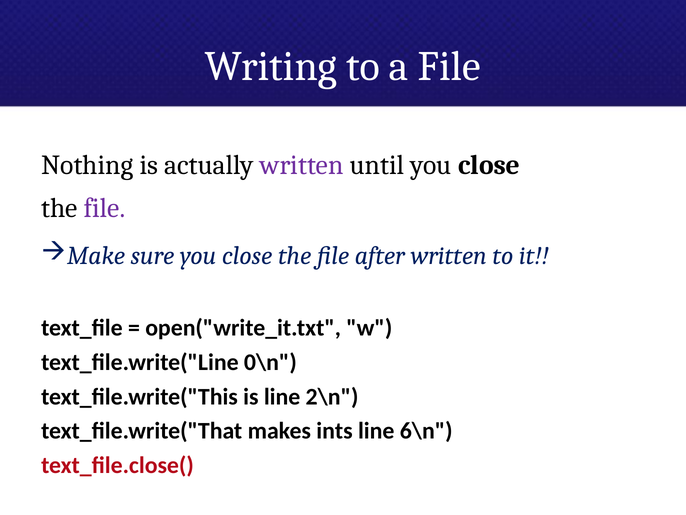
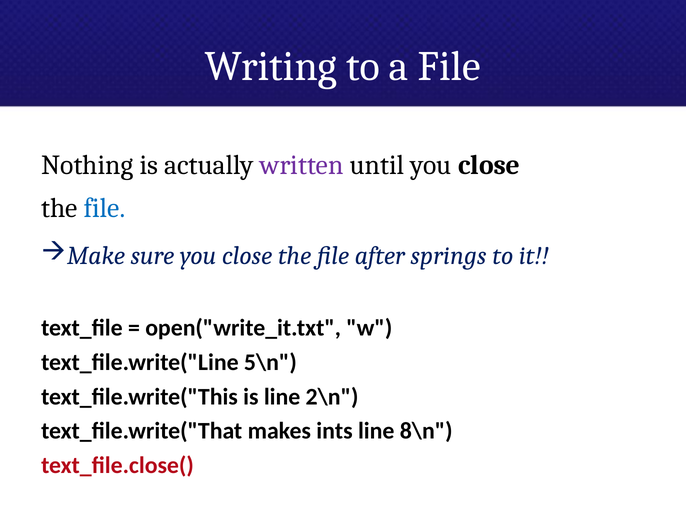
file at (105, 208) colour: purple -> blue
after written: written -> springs
0\n: 0\n -> 5\n
6\n: 6\n -> 8\n
